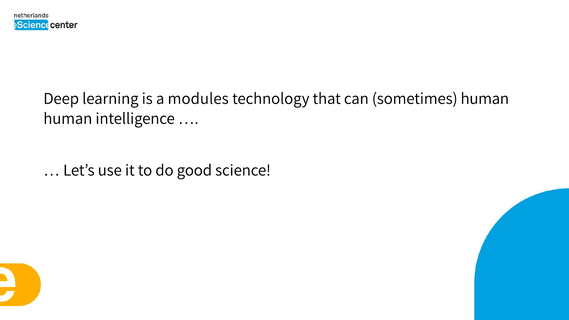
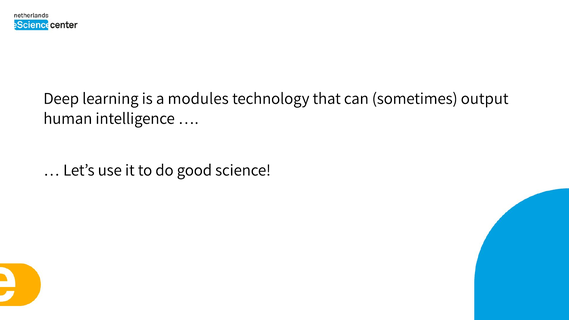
sometimes human: human -> output
